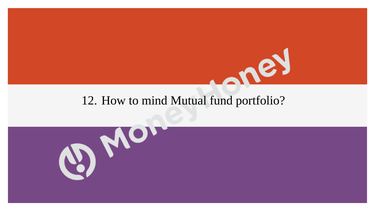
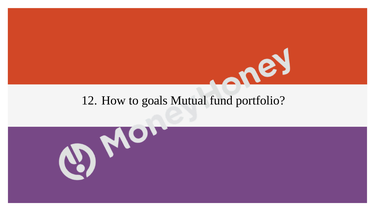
mind: mind -> goals
